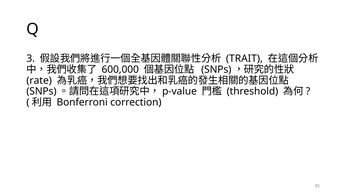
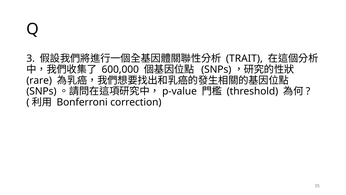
rate: rate -> rare
